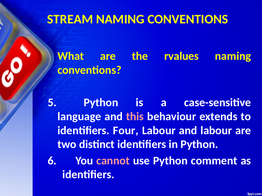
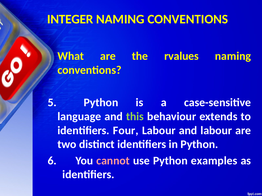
STREAM: STREAM -> INTEGER
this colour: pink -> light green
comment: comment -> examples
